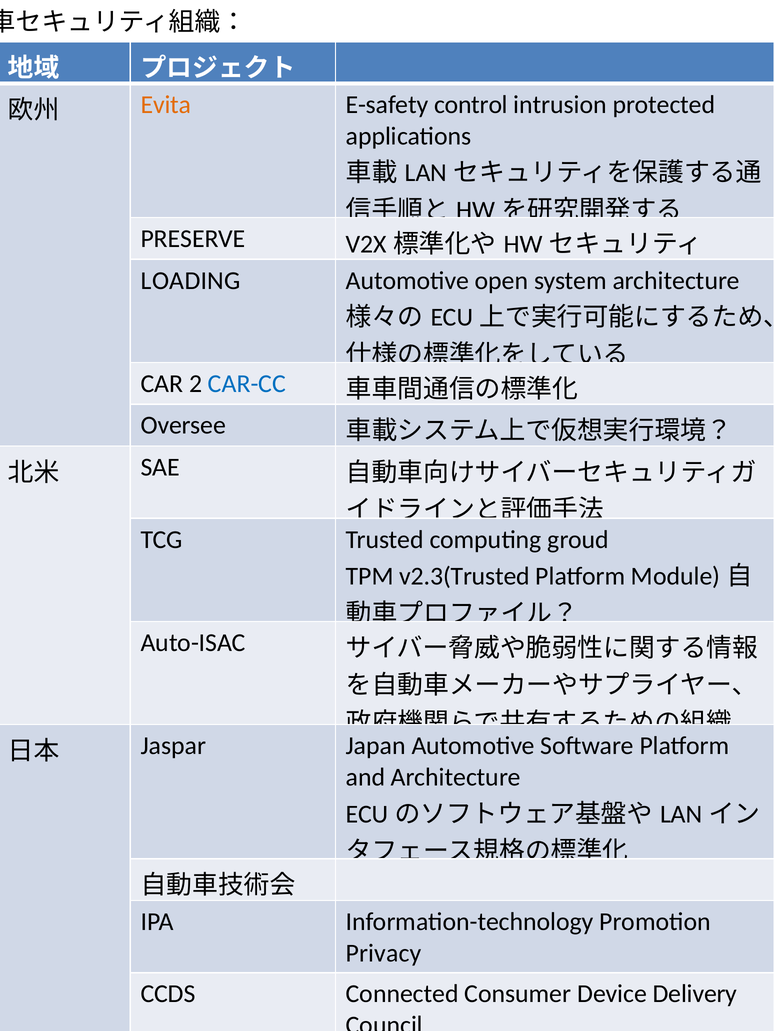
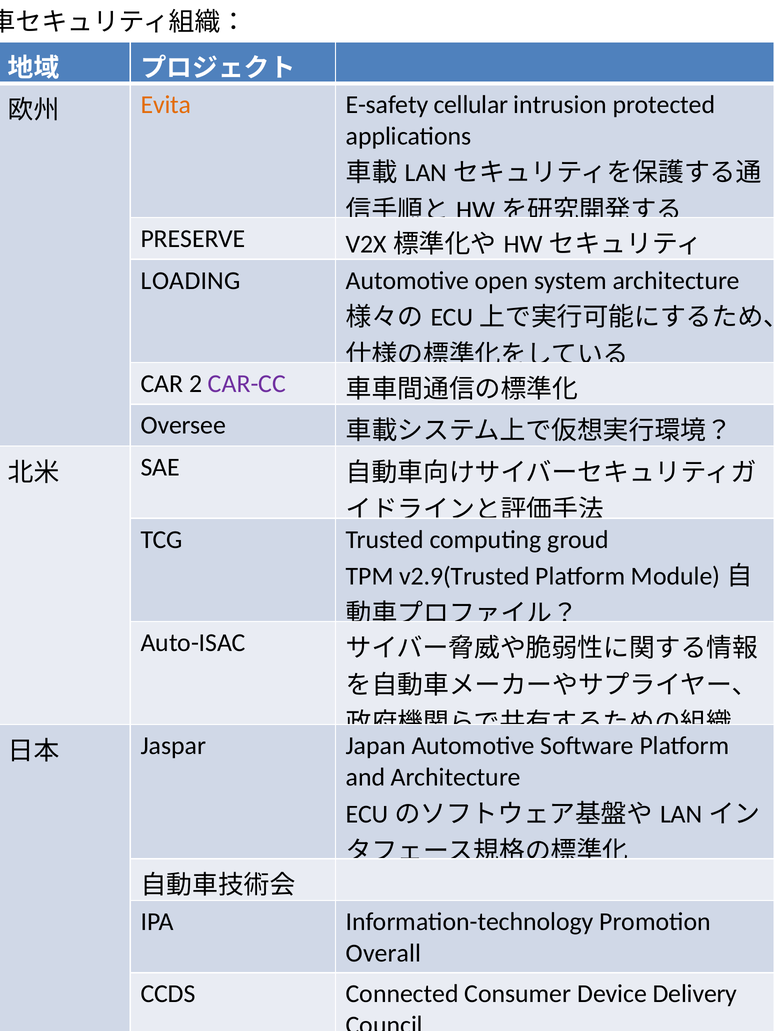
control: control -> cellular
CAR-CC colour: blue -> purple
v2.3(Trusted: v2.3(Trusted -> v2.9(Trusted
Privacy: Privacy -> Overall
